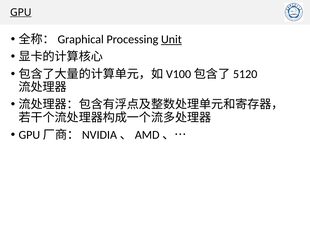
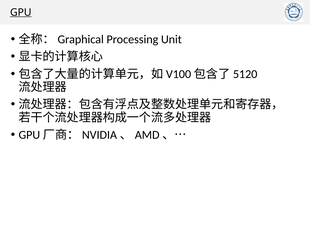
Unit underline: present -> none
